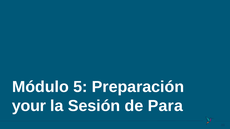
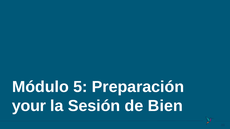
Para: Para -> Bien
